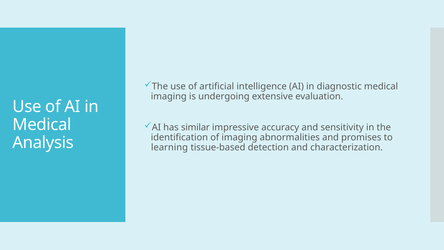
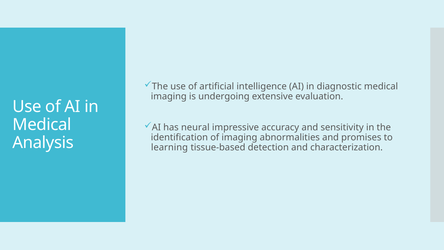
similar: similar -> neural
